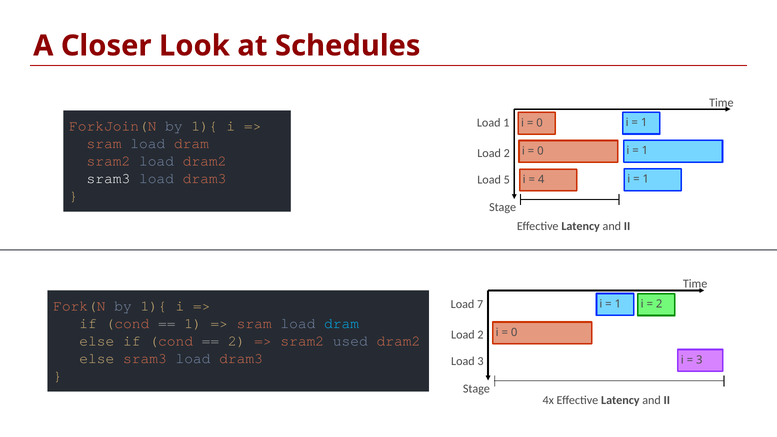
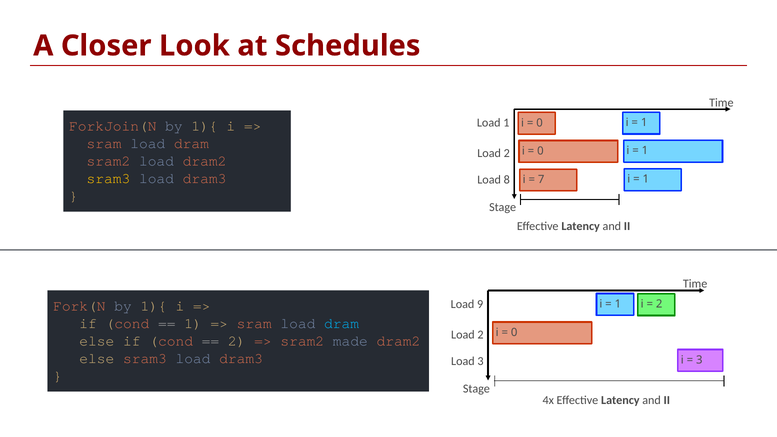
sram3 at (108, 178) colour: white -> yellow
5: 5 -> 8
4: 4 -> 7
7: 7 -> 9
used: used -> made
